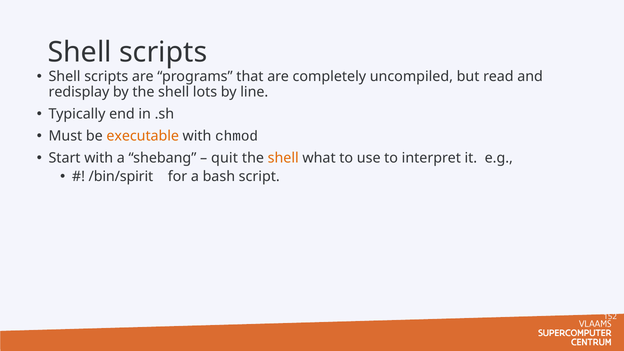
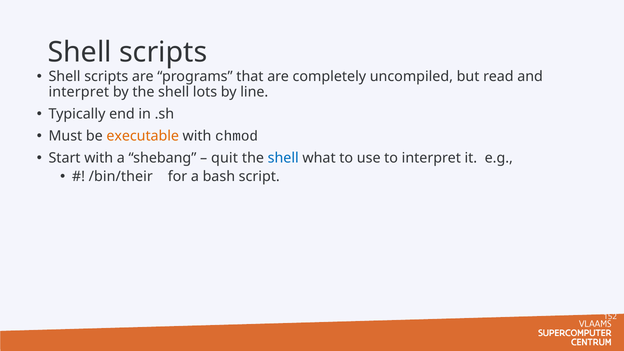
redisplay at (79, 92): redisplay -> interpret
shell at (283, 158) colour: orange -> blue
/bin/spirit: /bin/spirit -> /bin/their
